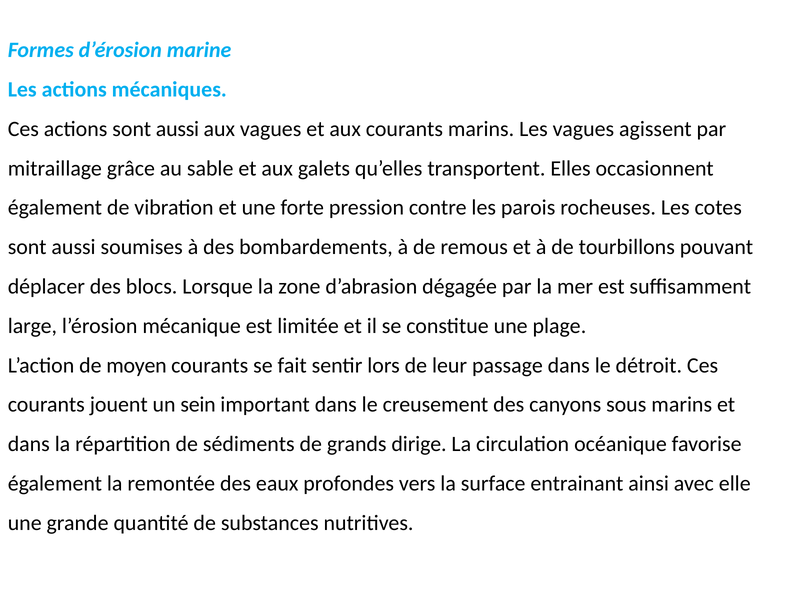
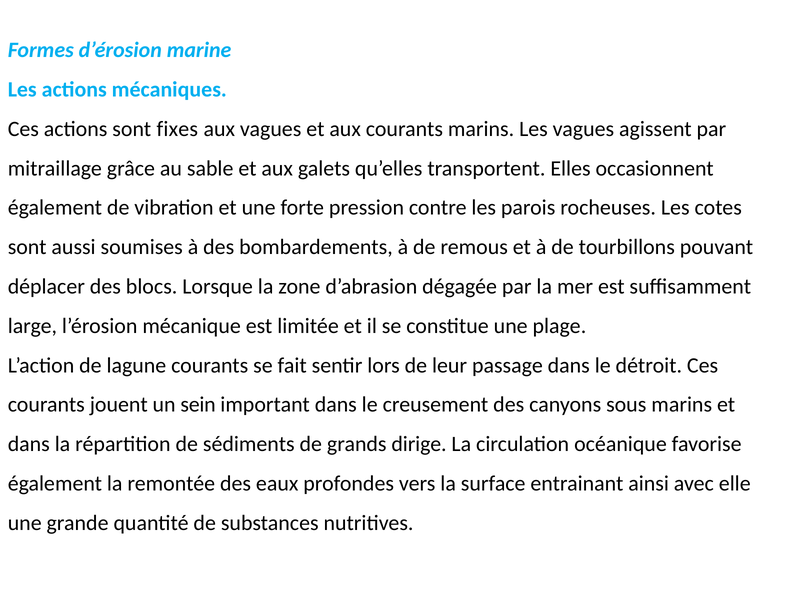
actions sont aussi: aussi -> fixes
moyen: moyen -> lagune
